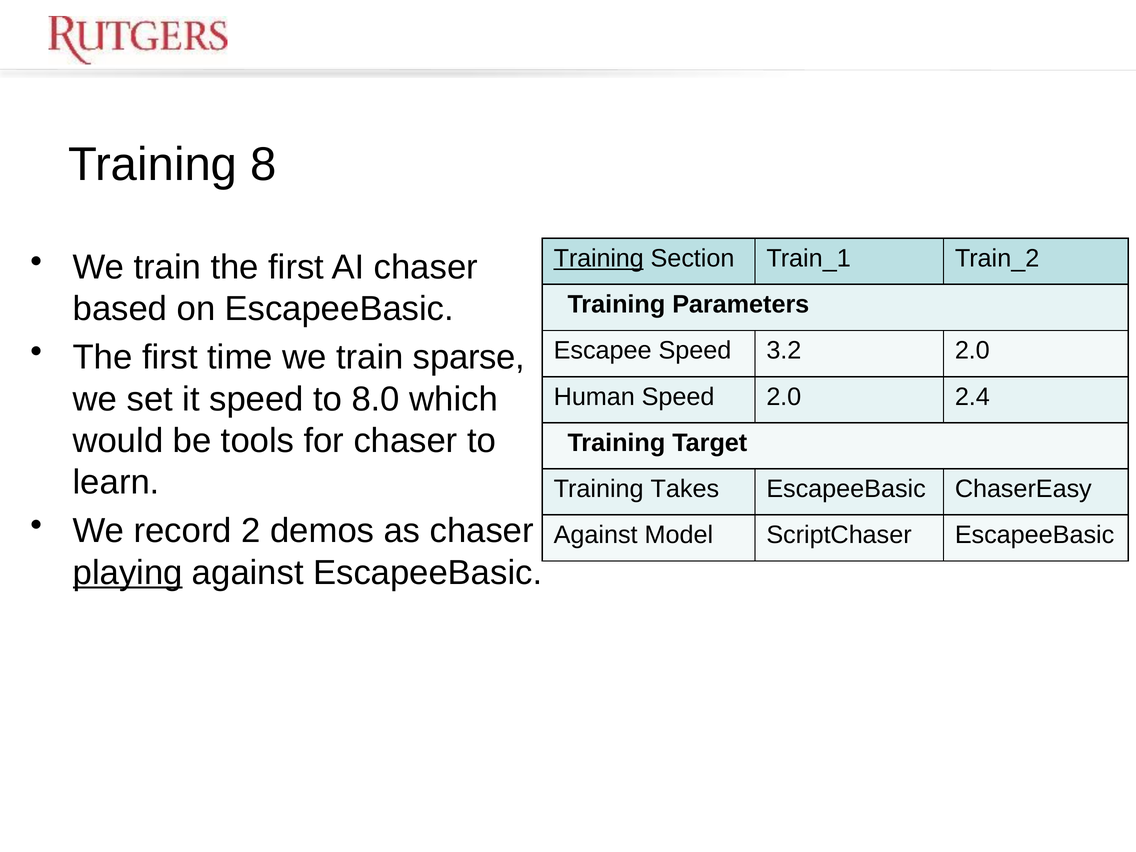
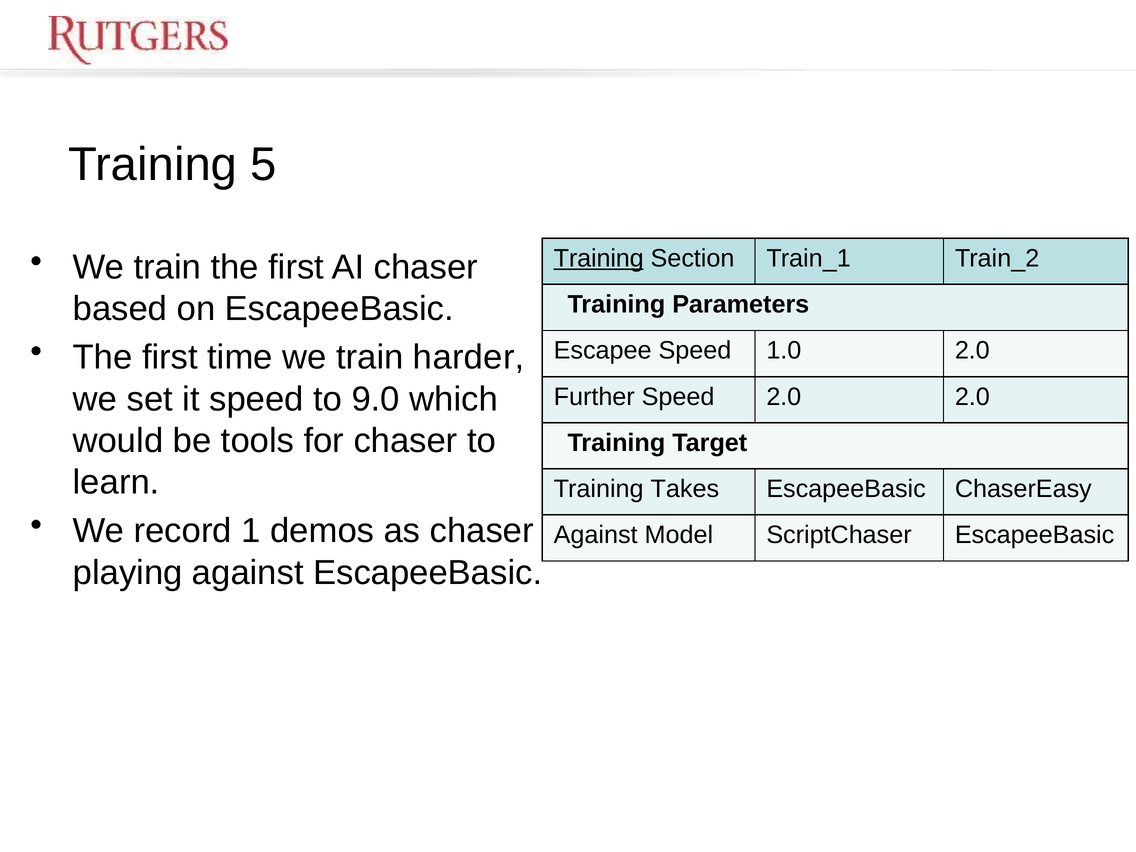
8: 8 -> 5
3.2: 3.2 -> 1.0
sparse: sparse -> harder
8.0: 8.0 -> 9.0
Human: Human -> Further
2.0 2.4: 2.4 -> 2.0
2: 2 -> 1
playing underline: present -> none
